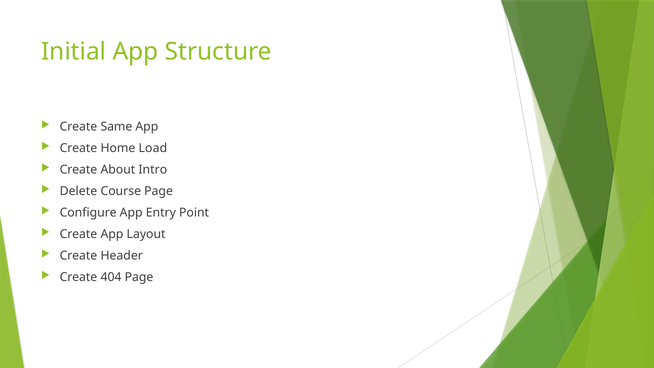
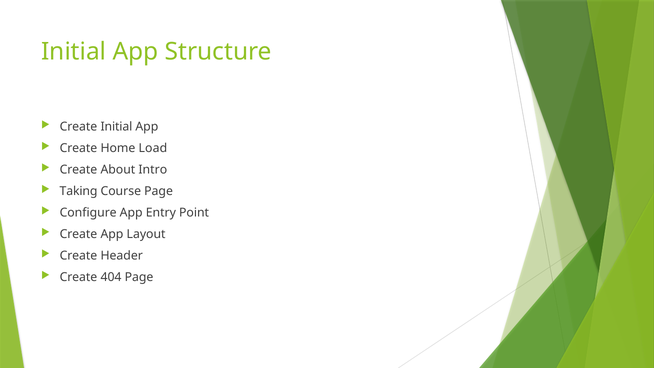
Create Same: Same -> Initial
Delete: Delete -> Taking
